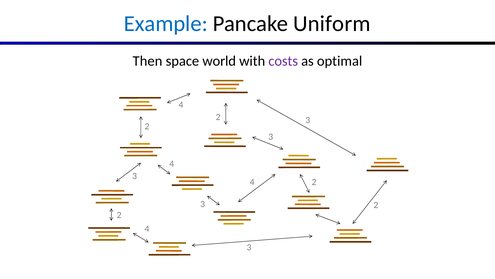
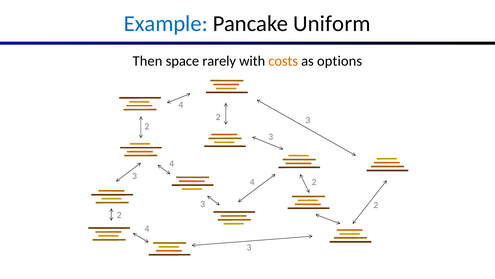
world: world -> rarely
costs colour: purple -> orange
optimal: optimal -> options
